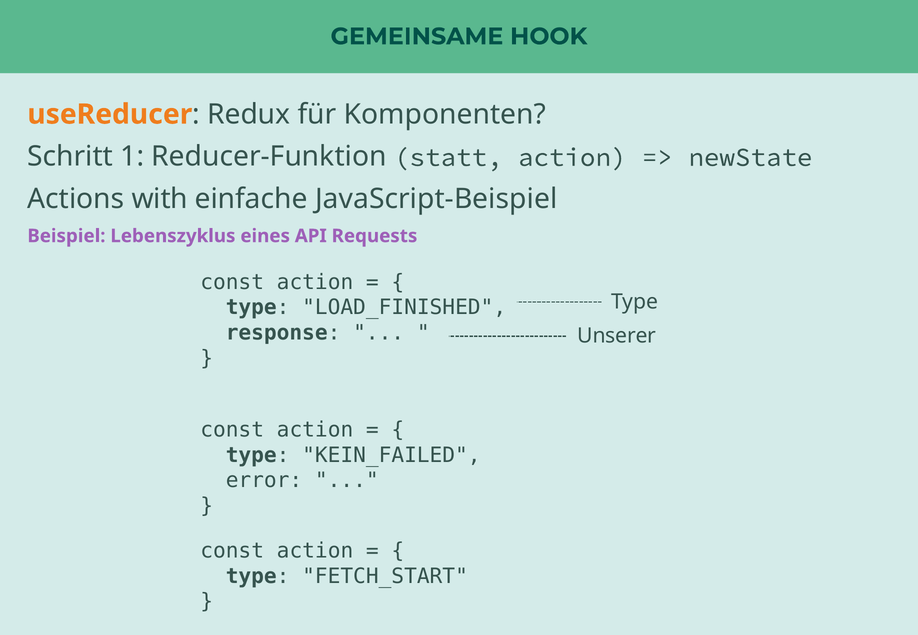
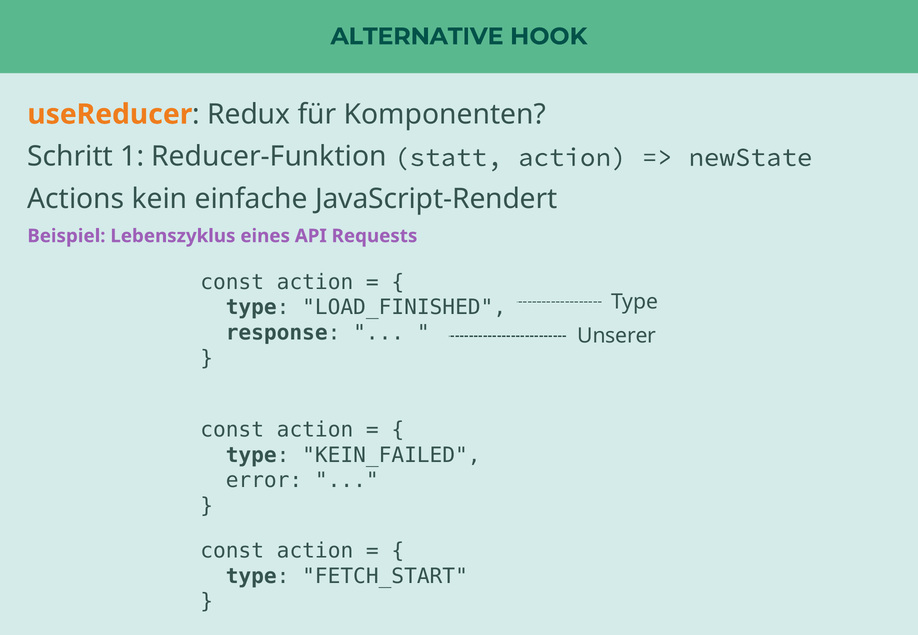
GEMEINSAME: GEMEINSAME -> ALTERNATIVE
with: with -> kein
JavaScript-Beispiel: JavaScript-Beispiel -> JavaScript-Rendert
